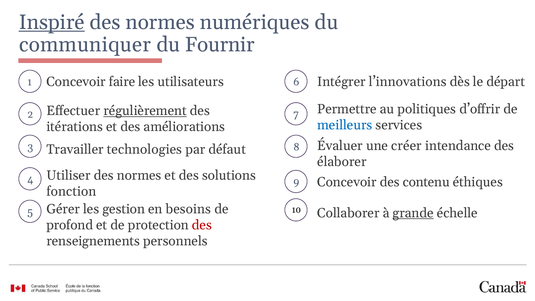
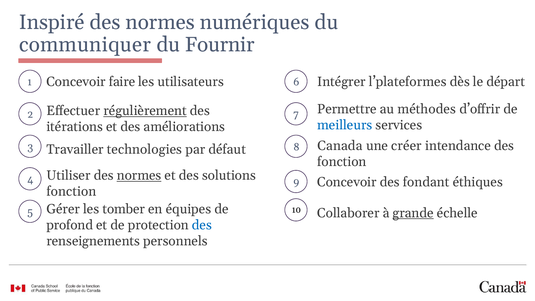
Inspiré underline: present -> none
l’innovations: l’innovations -> l’plateformes
politiques: politiques -> méthodes
Évaluer: Évaluer -> Canada
élaborer at (342, 162): élaborer -> fonction
normes at (139, 175) underline: none -> present
contenu: contenu -> fondant
gestion: gestion -> tomber
besoins: besoins -> équipes
des at (202, 225) colour: red -> blue
